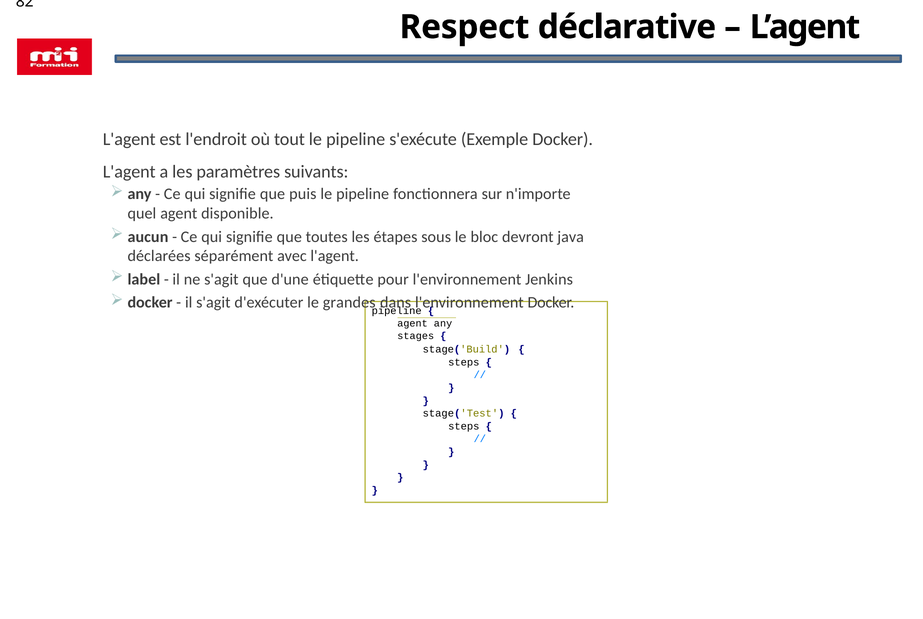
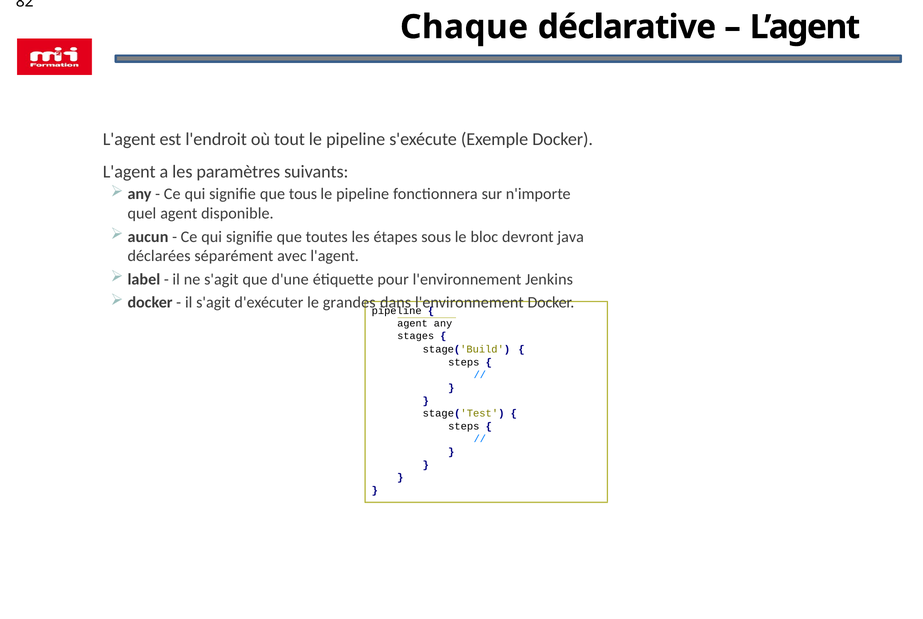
Respect: Respect -> Chaque
puis: puis -> tous
